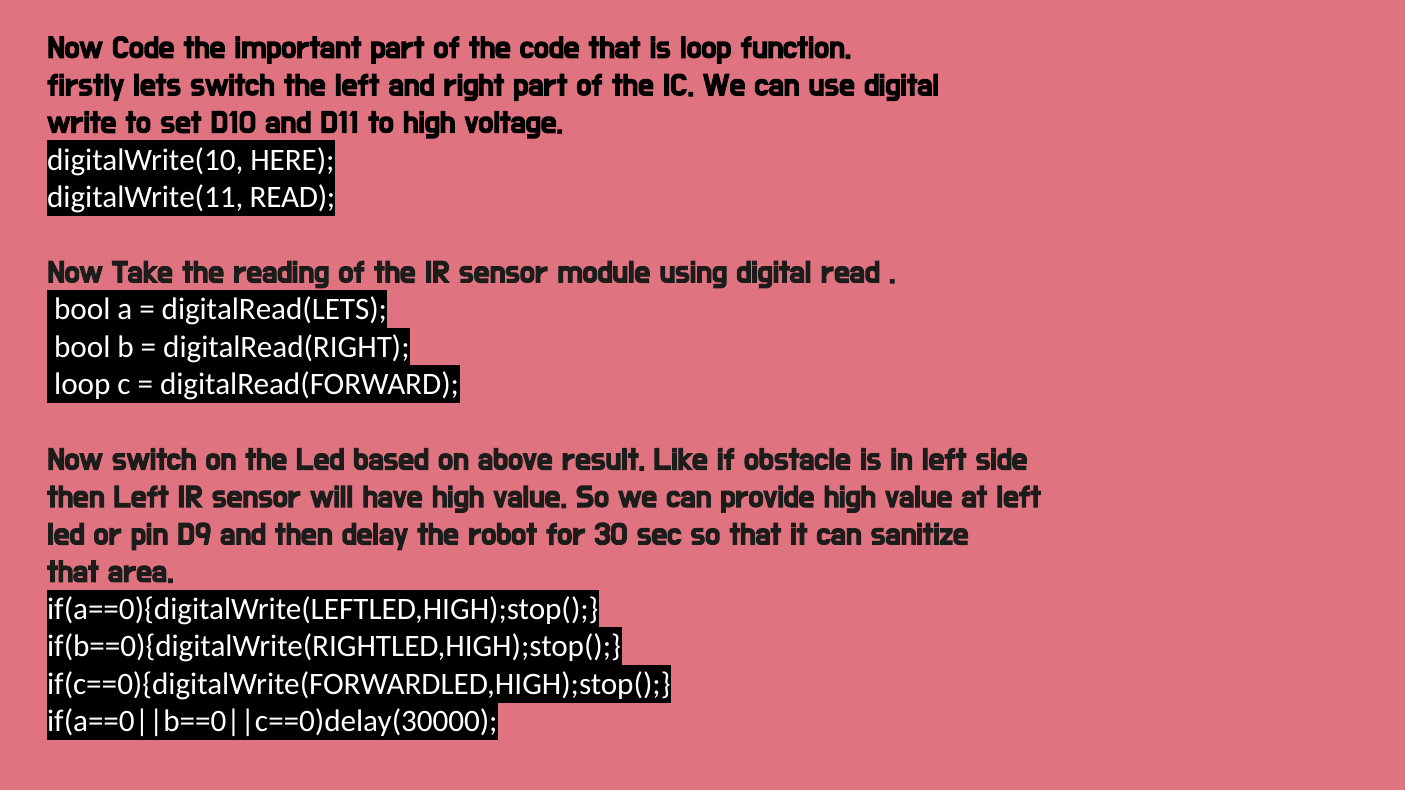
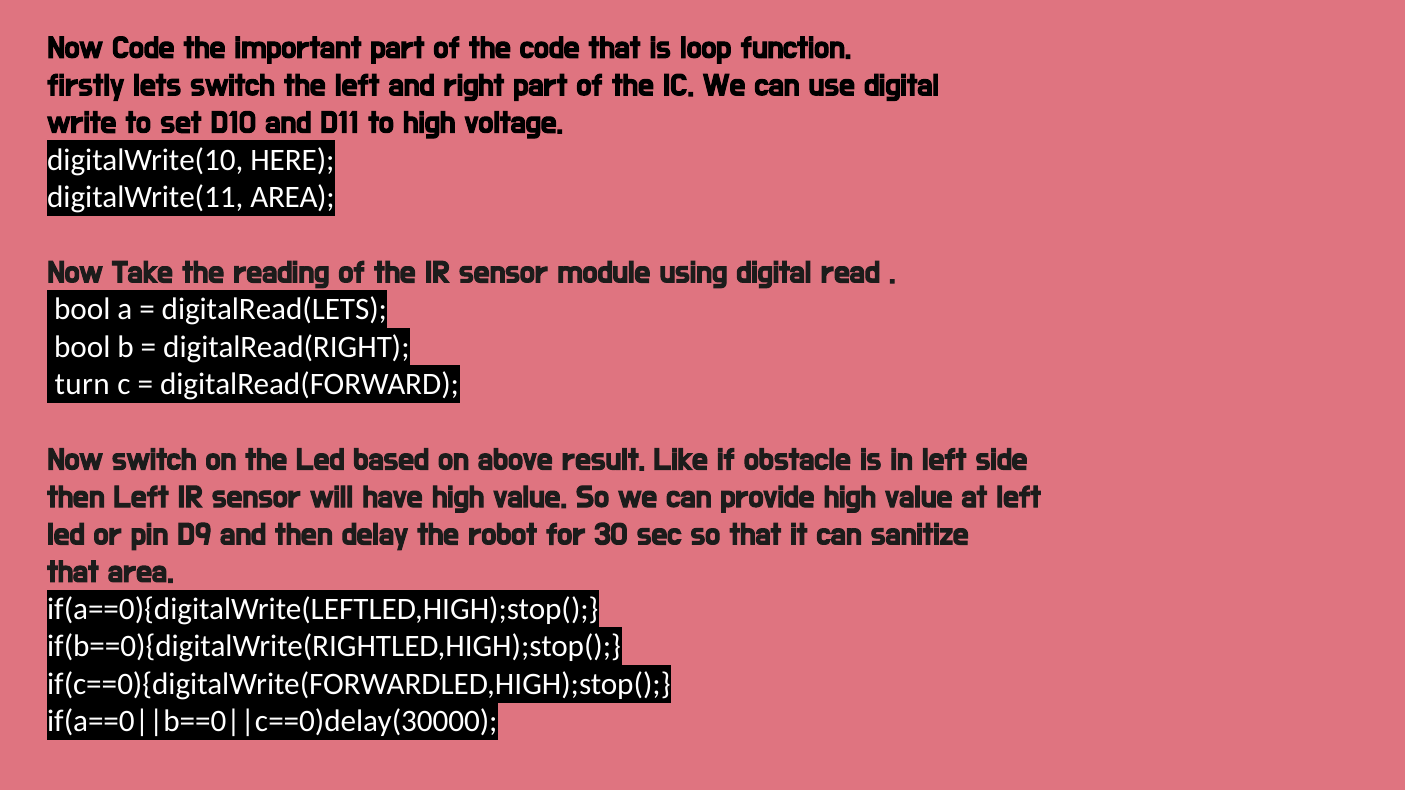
digitalWrite(11 READ: READ -> AREA
loop at (82, 385): loop -> turn
